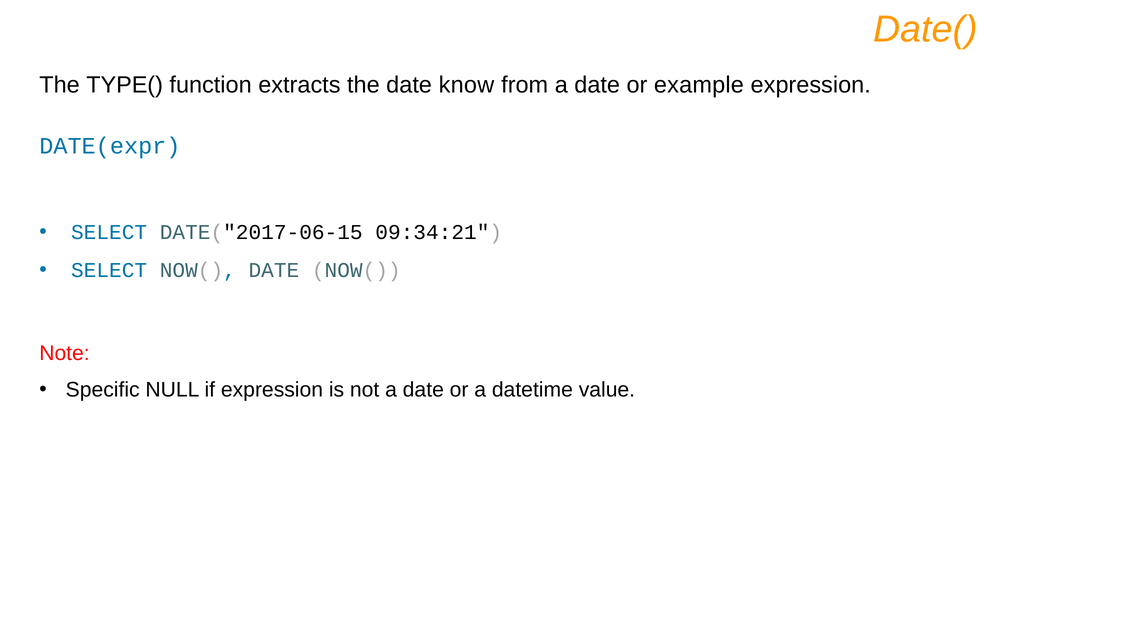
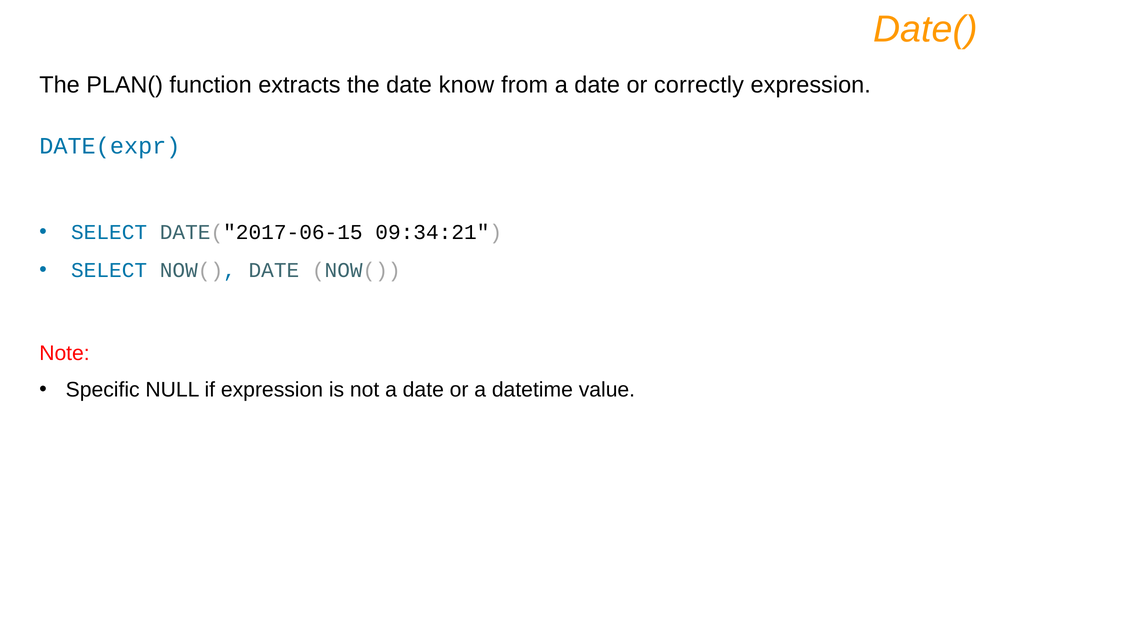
TYPE(: TYPE( -> PLAN(
example: example -> correctly
